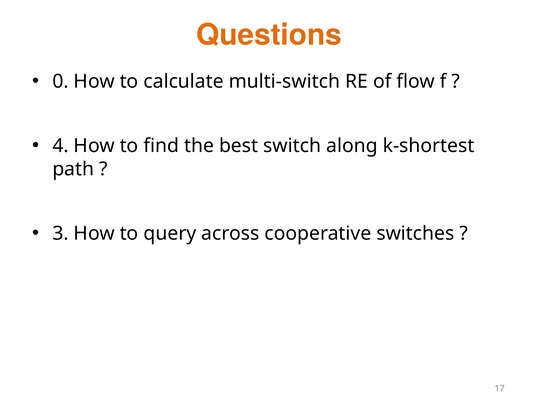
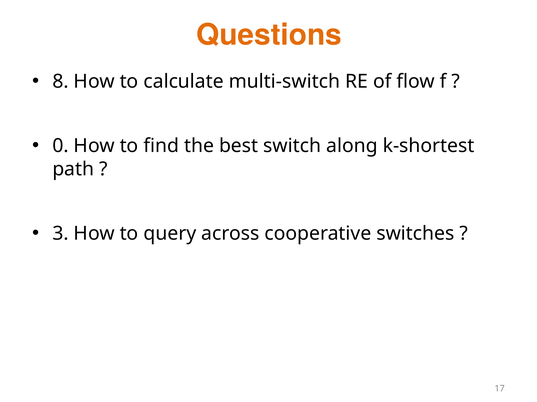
0: 0 -> 8
4: 4 -> 0
